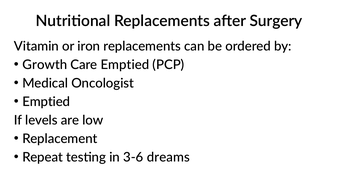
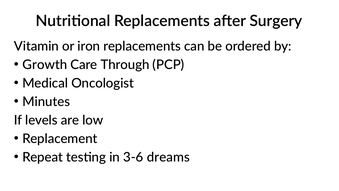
Care Emptied: Emptied -> Through
Emptied at (46, 102): Emptied -> Minutes
